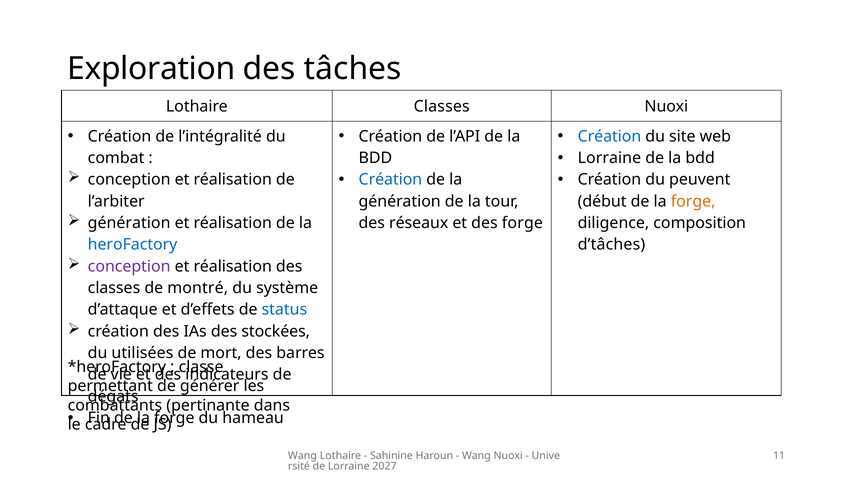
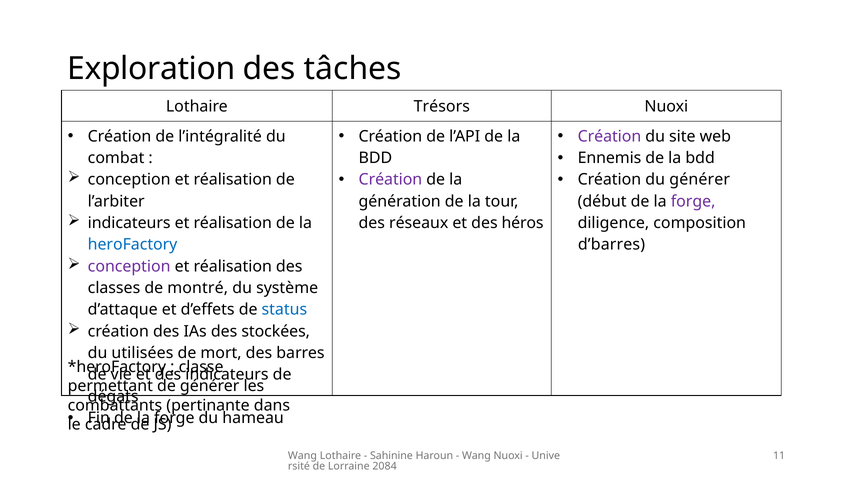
Lothaire Classes: Classes -> Trésors
Création at (609, 136) colour: blue -> purple
Lorraine at (609, 158): Lorraine -> Ennemis
Création at (390, 180) colour: blue -> purple
du peuvent: peuvent -> générer
forge at (693, 201) colour: orange -> purple
génération at (129, 223): génération -> indicateurs
des forge: forge -> héros
d’tâches: d’tâches -> d’barres
2027: 2027 -> 2084
